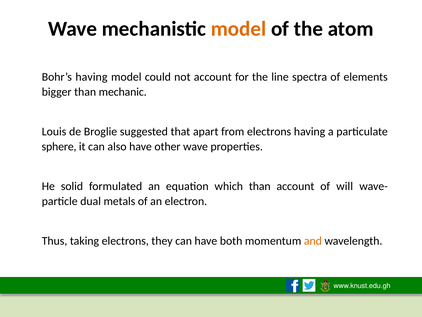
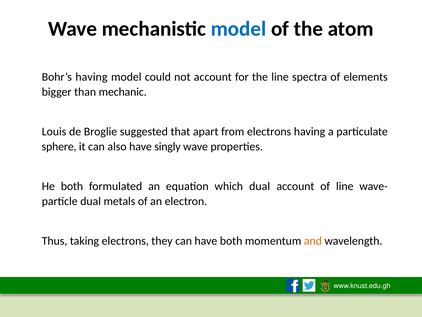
model at (238, 29) colour: orange -> blue
other: other -> singly
He solid: solid -> both
which than: than -> dual
of will: will -> line
